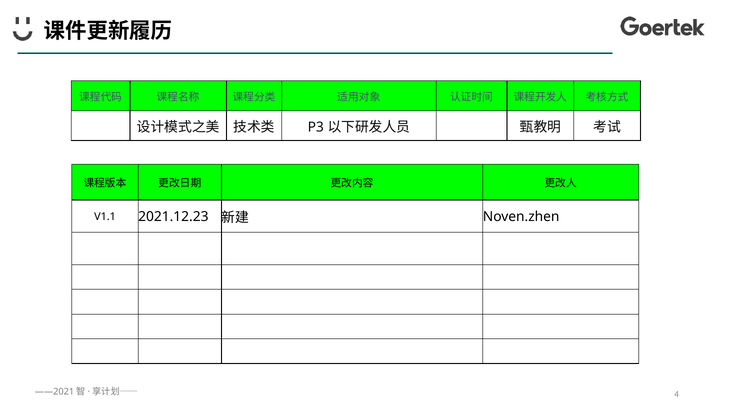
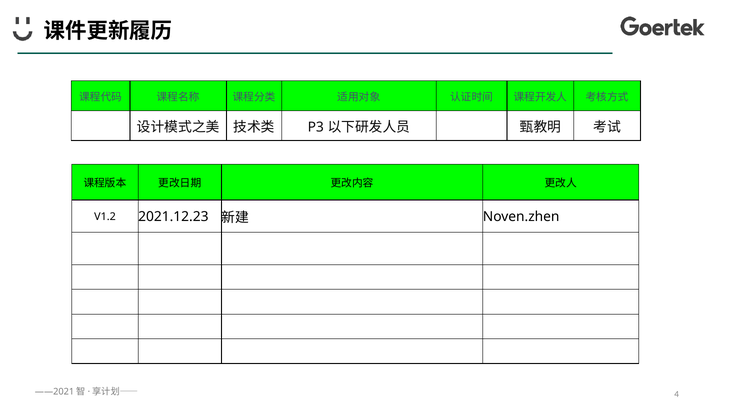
V1.1: V1.1 -> V1.2
